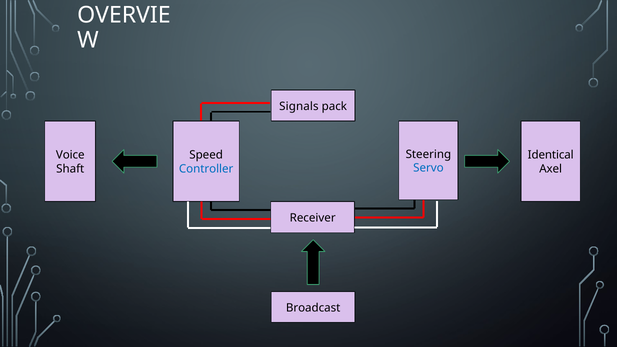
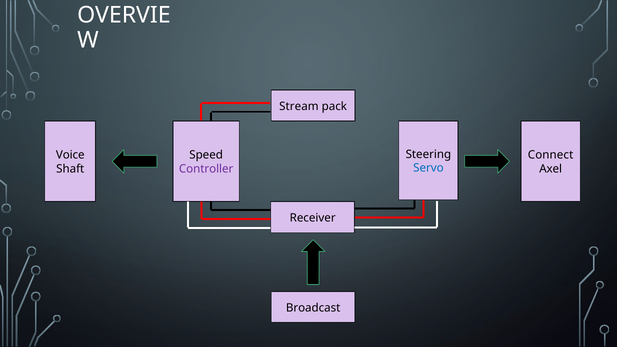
Signals: Signals -> Stream
Identical: Identical -> Connect
Controller colour: blue -> purple
